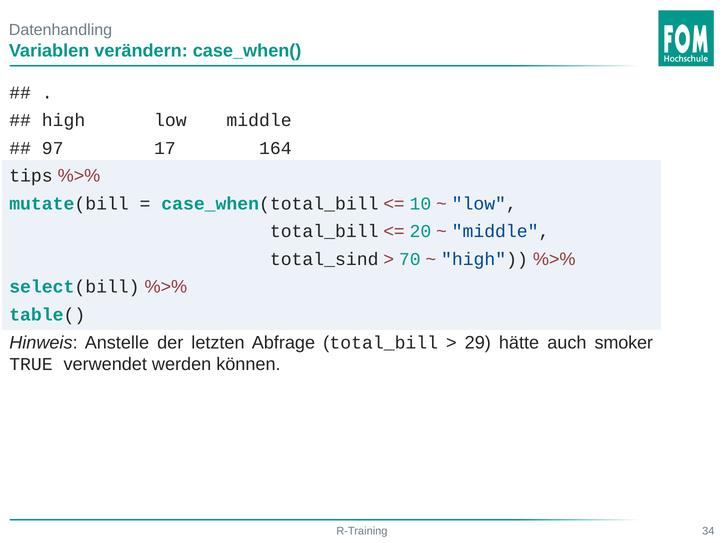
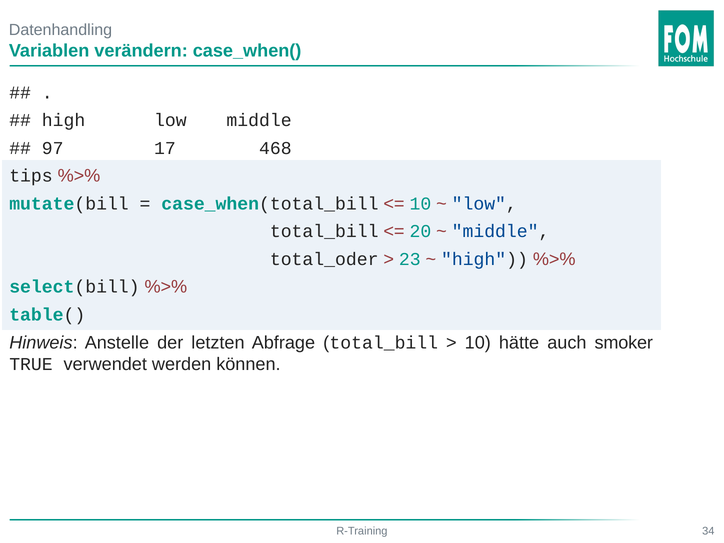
164: 164 -> 468
total_sind: total_sind -> total_oder
70: 70 -> 23
29 at (478, 343): 29 -> 10
